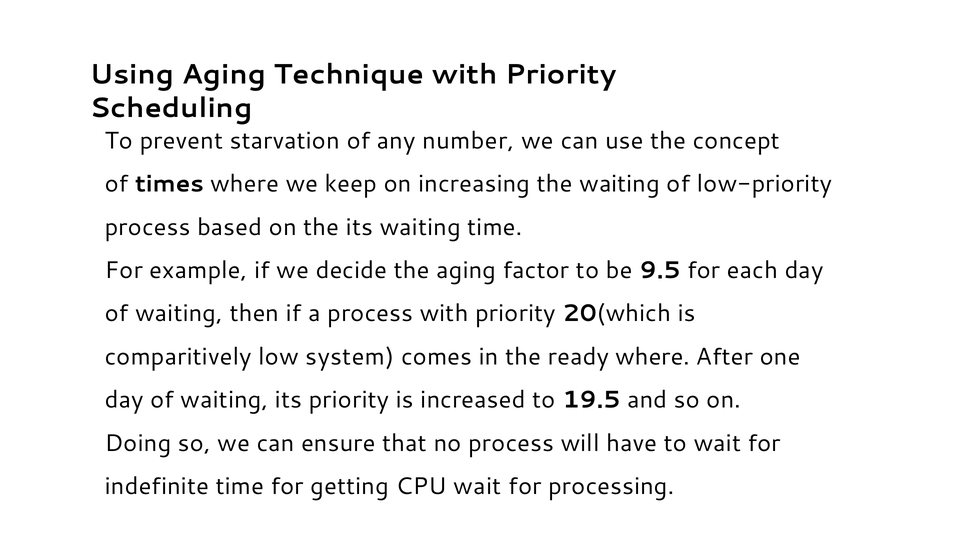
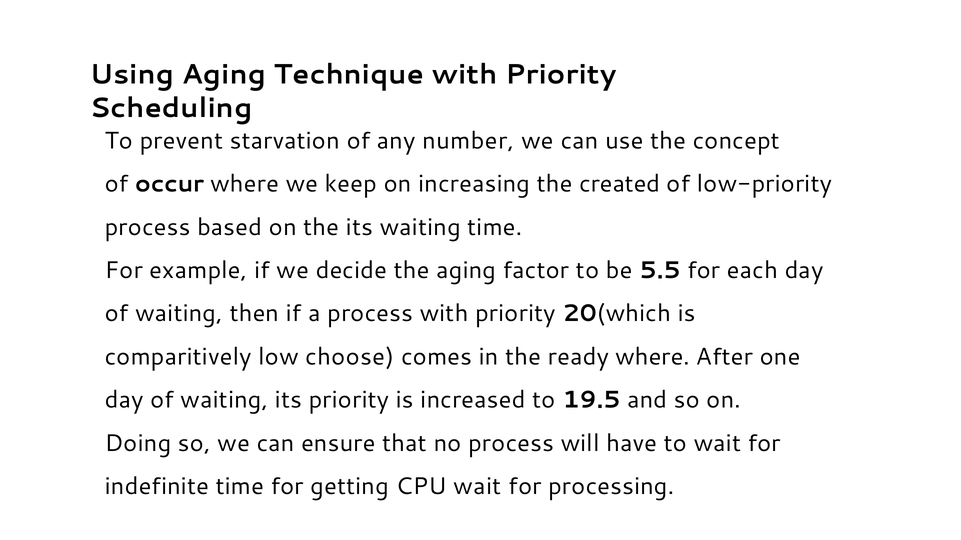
times: times -> occur
the waiting: waiting -> created
9.5: 9.5 -> 5.5
system: system -> choose
